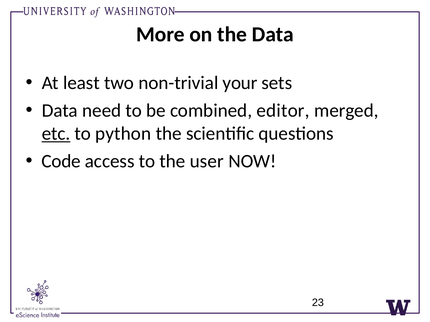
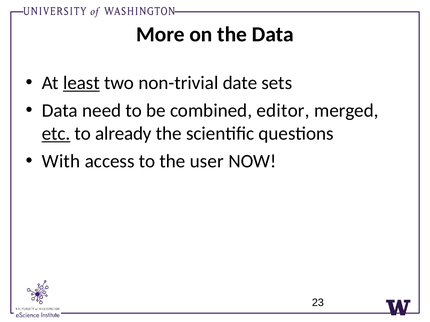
least underline: none -> present
your: your -> date
python: python -> already
Code: Code -> With
